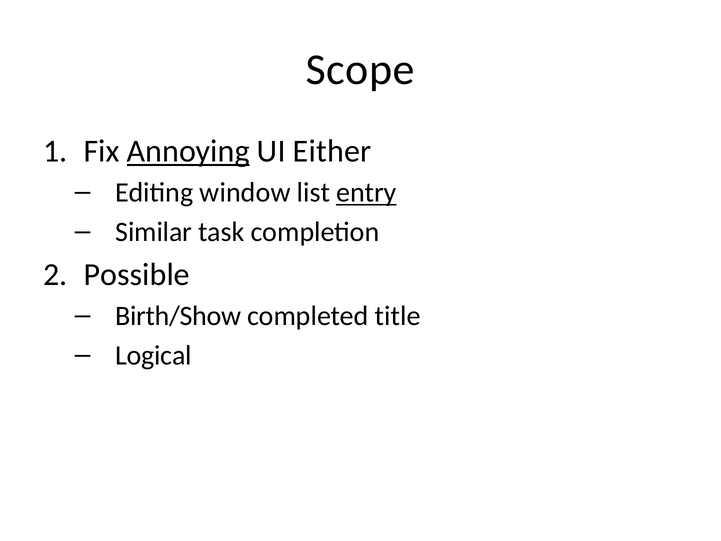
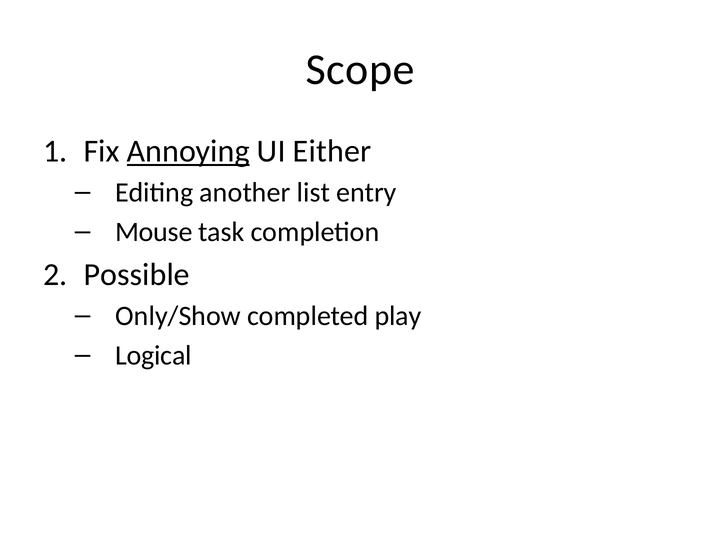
window: window -> another
entry underline: present -> none
Similar: Similar -> Mouse
Birth/Show: Birth/Show -> Only/Show
title: title -> play
